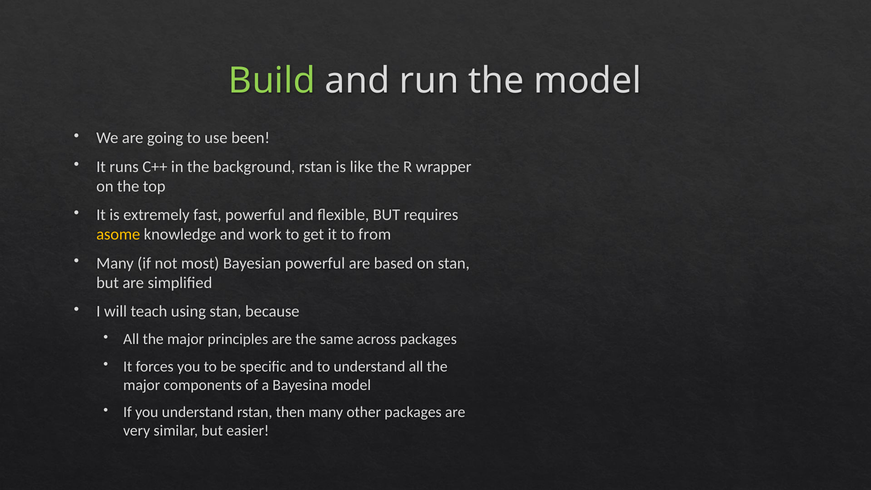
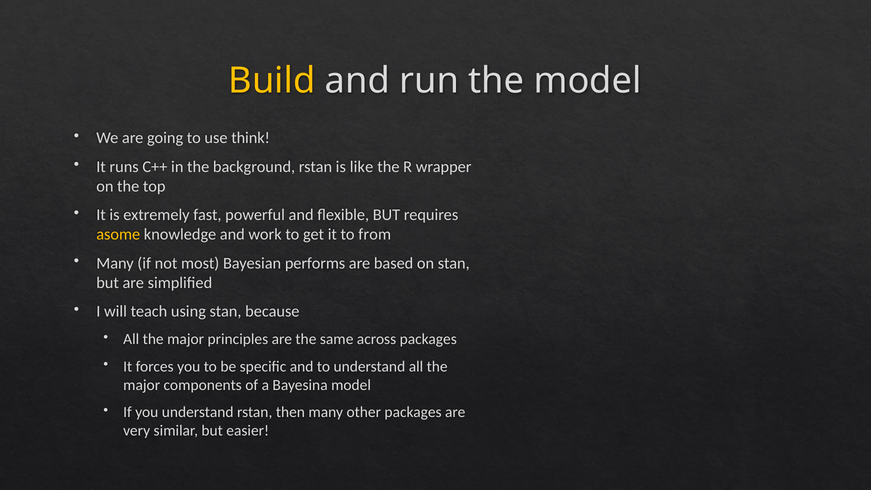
Build colour: light green -> yellow
been: been -> think
Bayesian powerful: powerful -> performs
